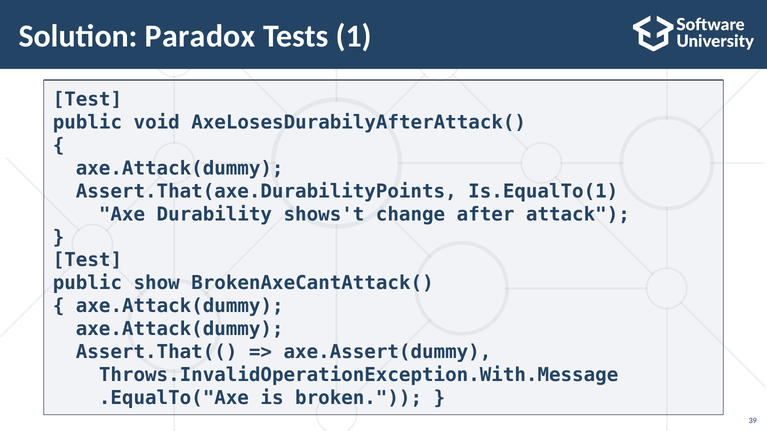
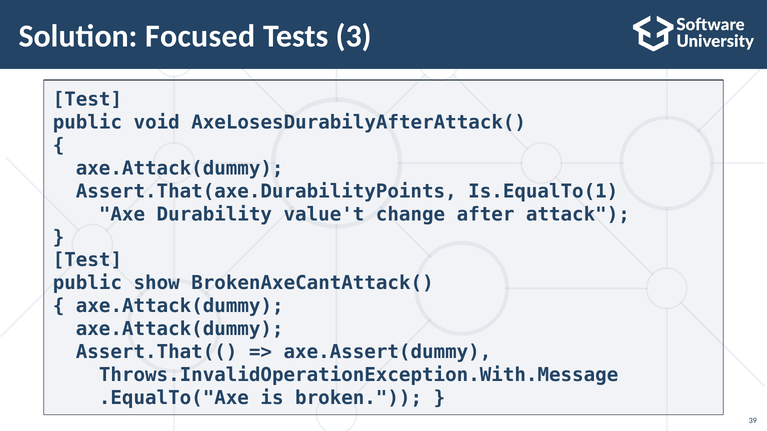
Paradox: Paradox -> Focused
1: 1 -> 3
shows't: shows't -> value't
